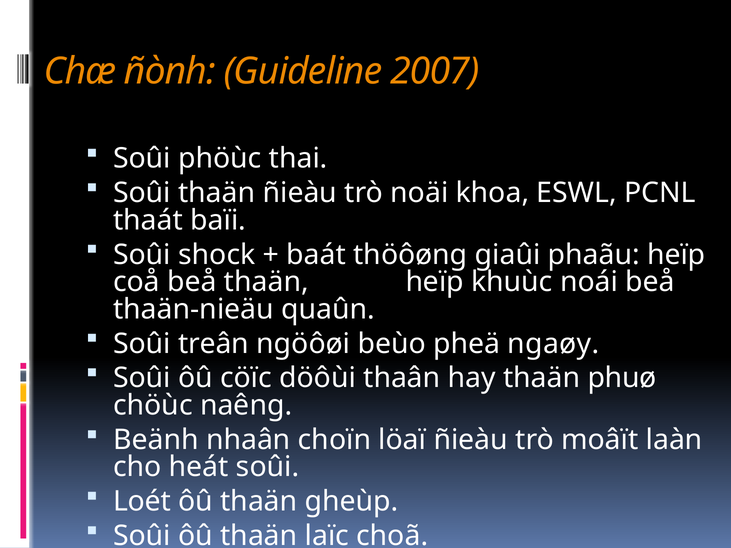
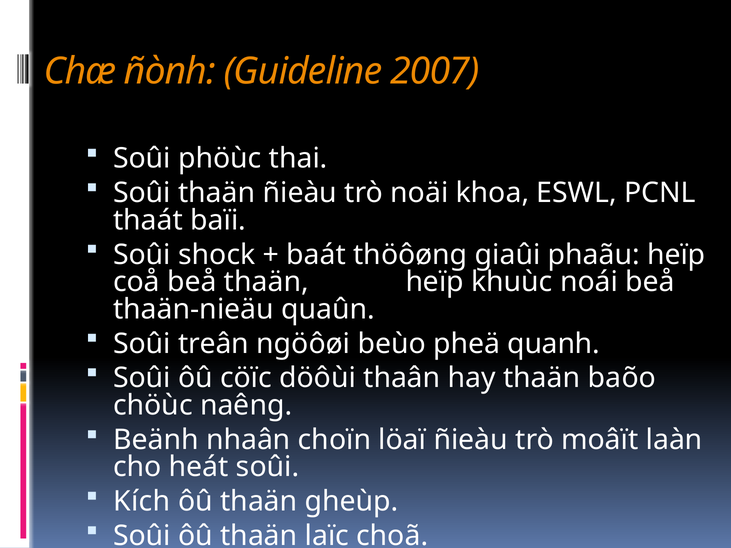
ngaøy: ngaøy -> quanh
phuø: phuø -> baõo
Loét: Loét -> Kích
